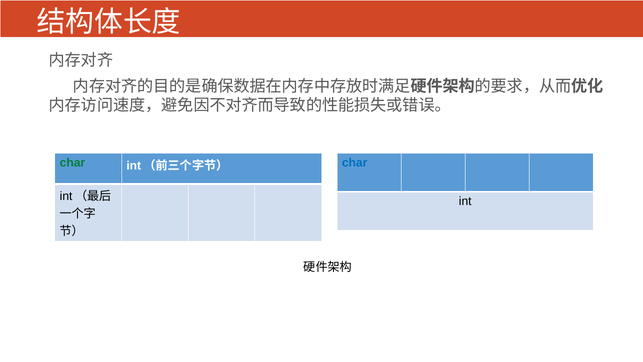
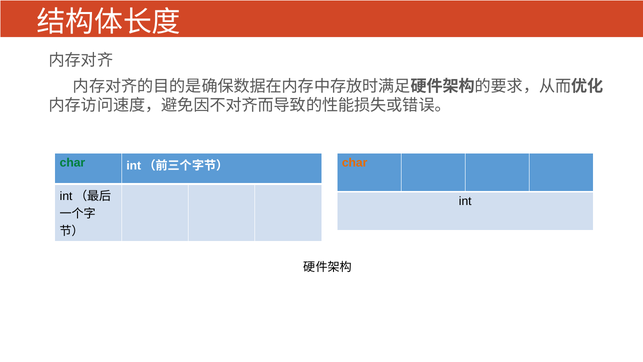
char at (355, 163) colour: blue -> orange
